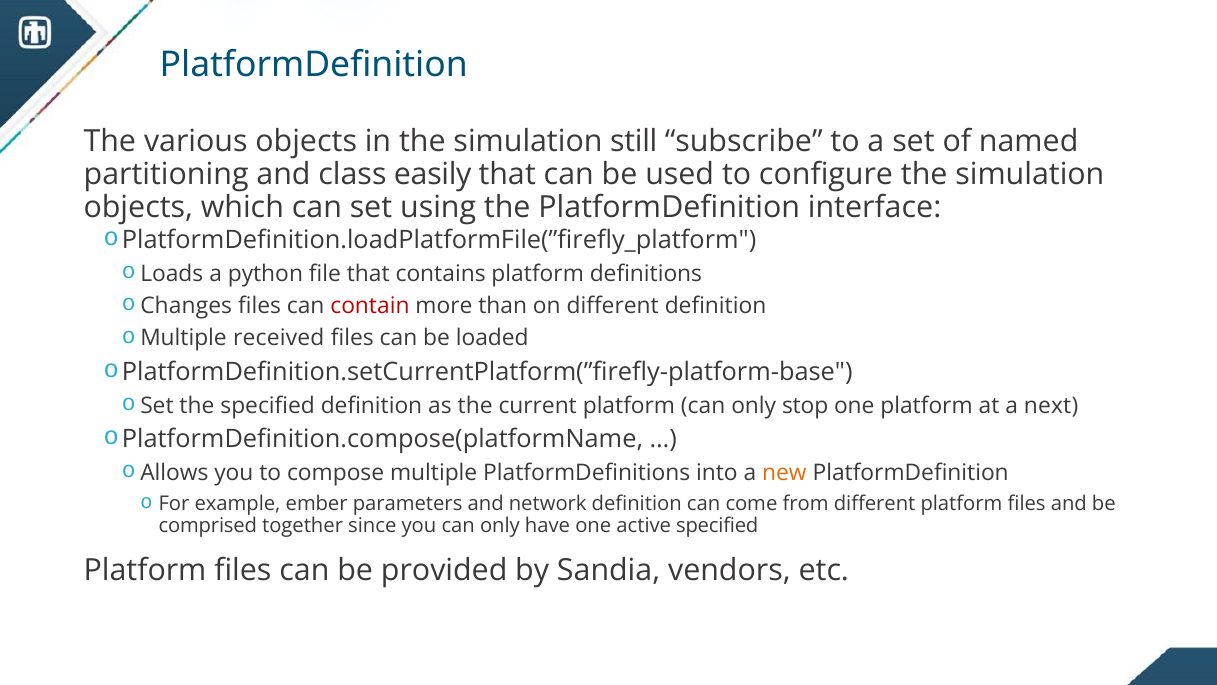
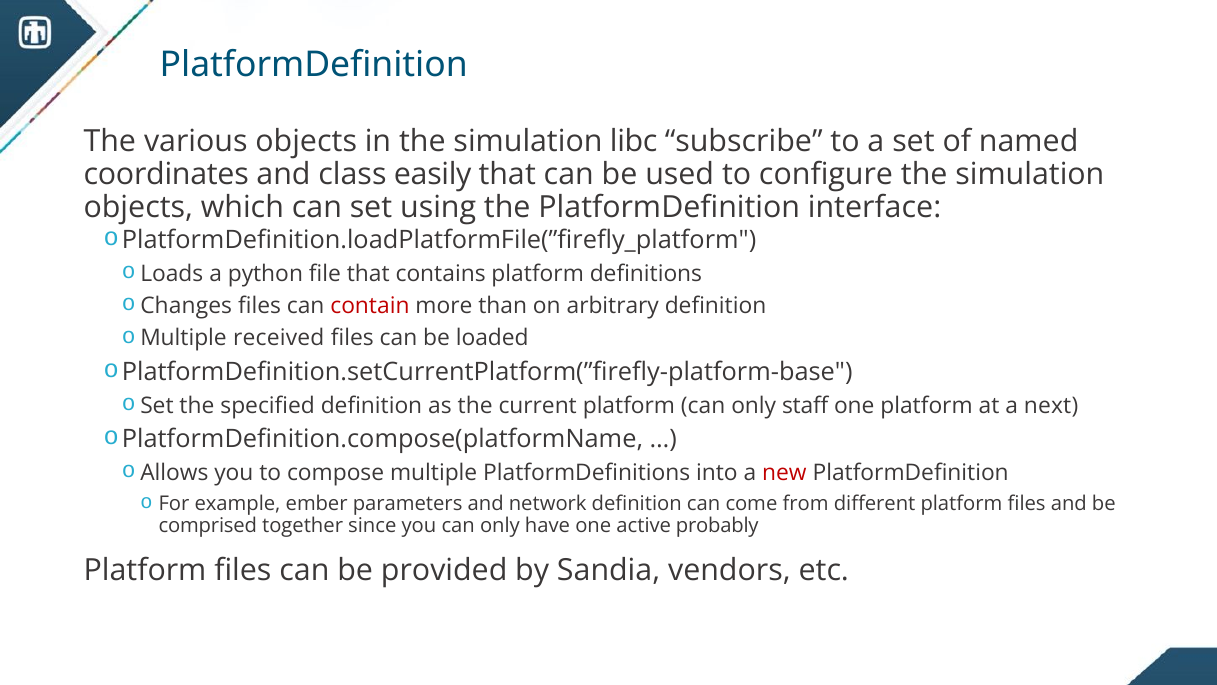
still: still -> libc
partitioning: partitioning -> coordinates
on different: different -> arbitrary
stop: stop -> staff
new colour: orange -> red
active specified: specified -> probably
